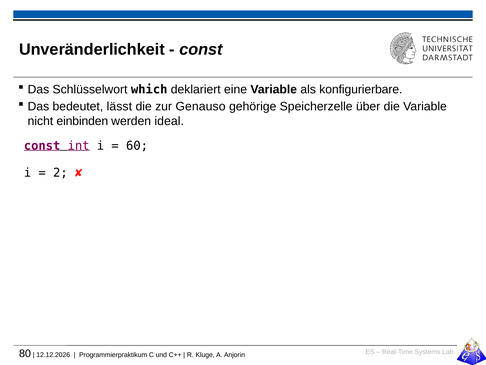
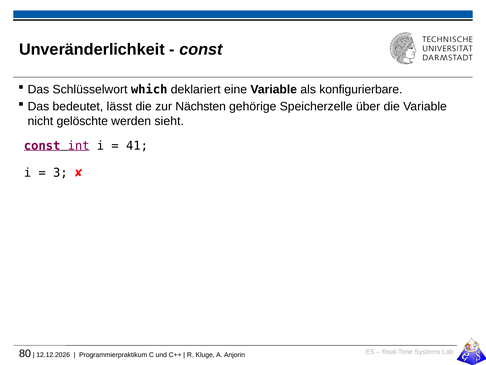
Genauso: Genauso -> Nächsten
einbinden: einbinden -> gelöschte
ideal: ideal -> sieht
60: 60 -> 41
2: 2 -> 3
